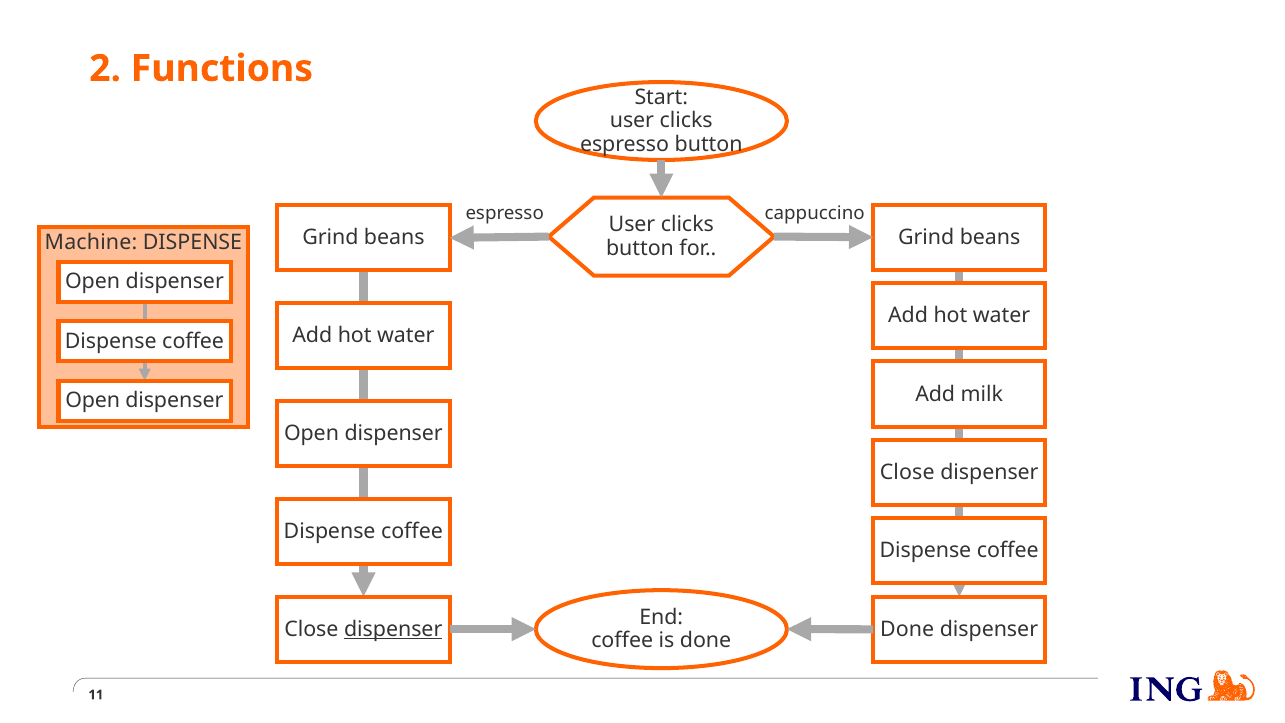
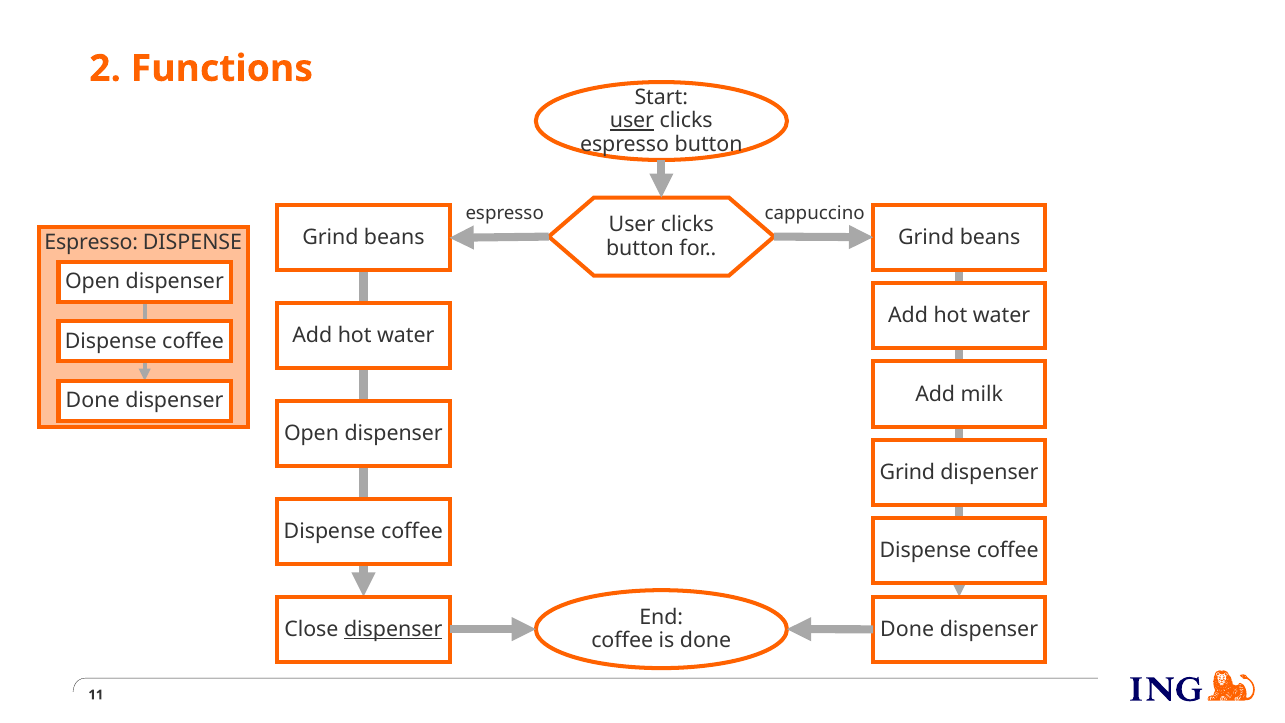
user at (632, 121) underline: none -> present
Machine at (91, 242): Machine -> Espresso
Open at (93, 401): Open -> Done
Close at (907, 472): Close -> Grind
